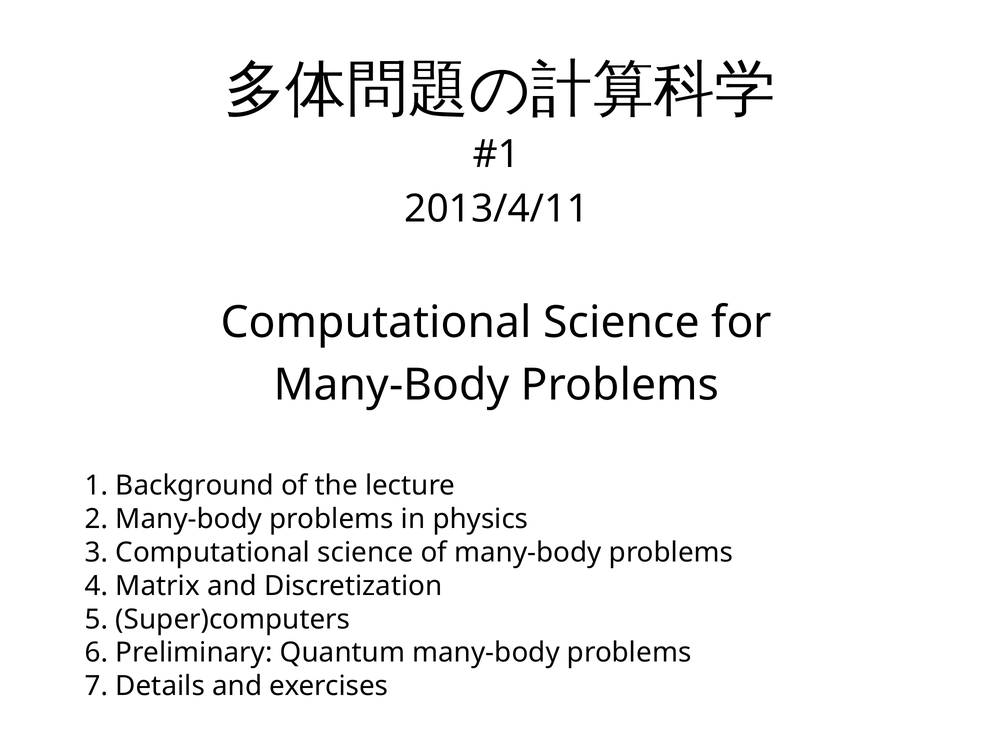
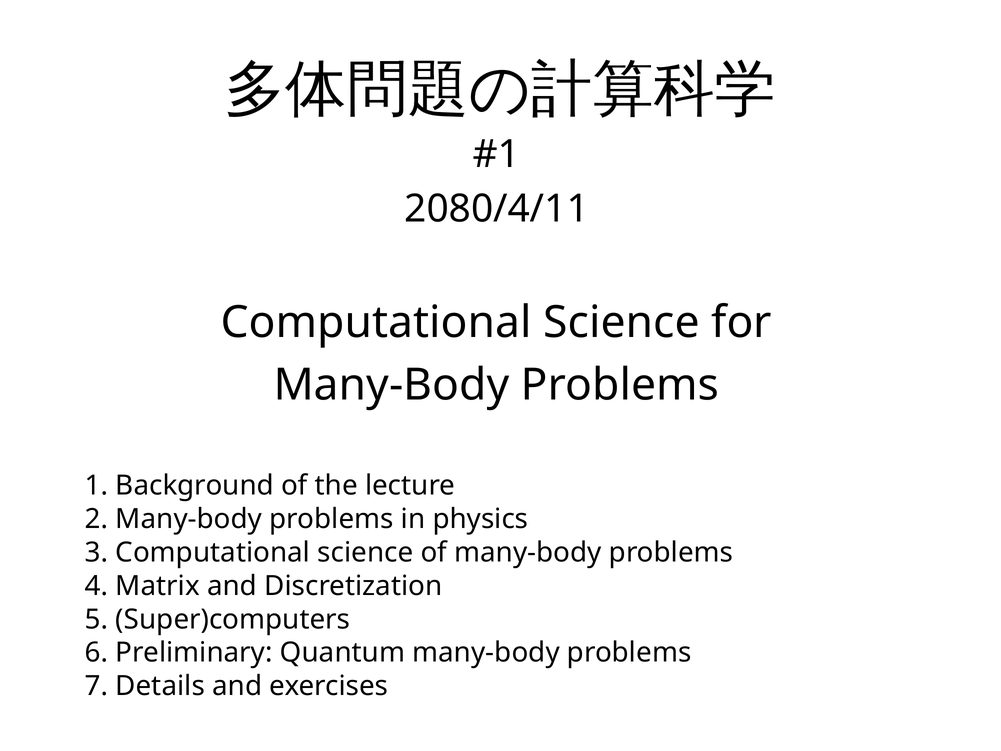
2013/4/11: 2013/4/11 -> 2080/4/11
